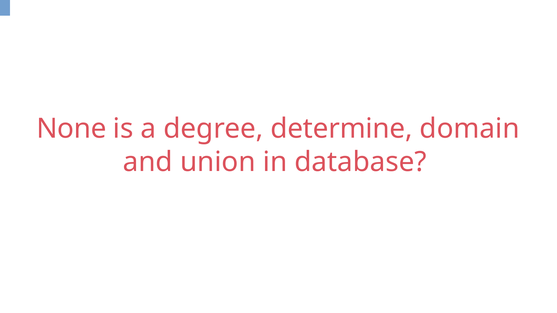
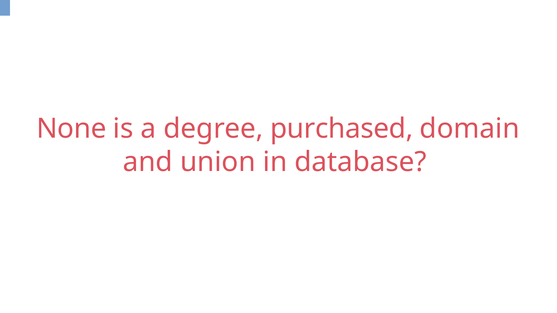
determine: determine -> purchased
